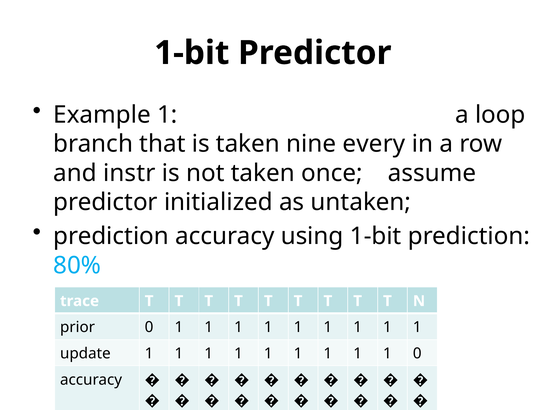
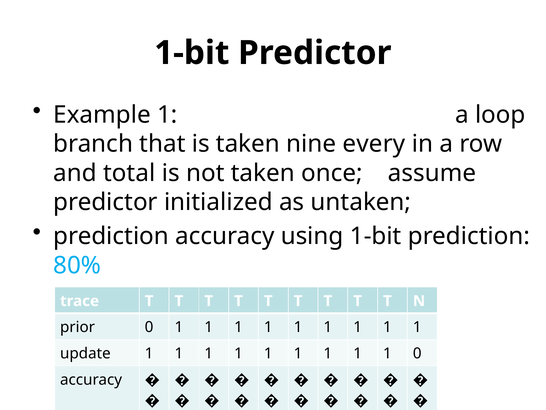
instr: instr -> total
